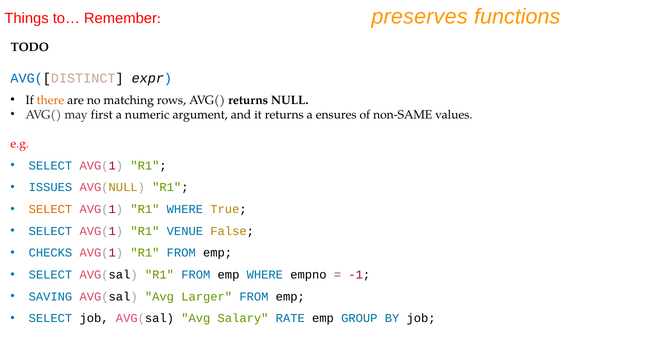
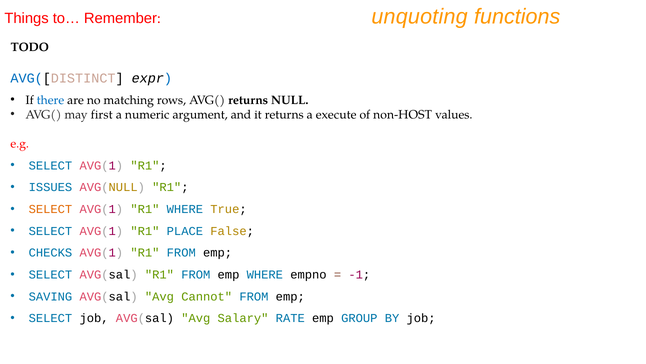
preserves: preserves -> unquoting
there colour: orange -> blue
ensures: ensures -> execute
non-SAME: non-SAME -> non-HOST
VENUE: VENUE -> PLACE
Larger: Larger -> Cannot
